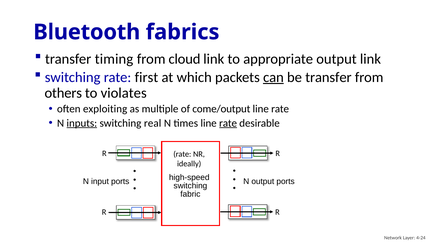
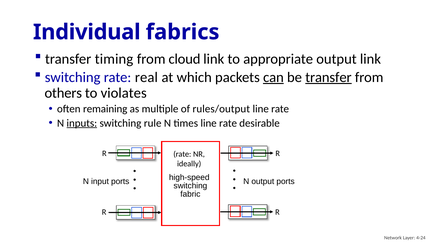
Bluetooth: Bluetooth -> Individual
first: first -> real
transfer at (328, 77) underline: none -> present
exploiting: exploiting -> remaining
come/output: come/output -> rules/output
real: real -> rule
rate at (228, 123) underline: present -> none
